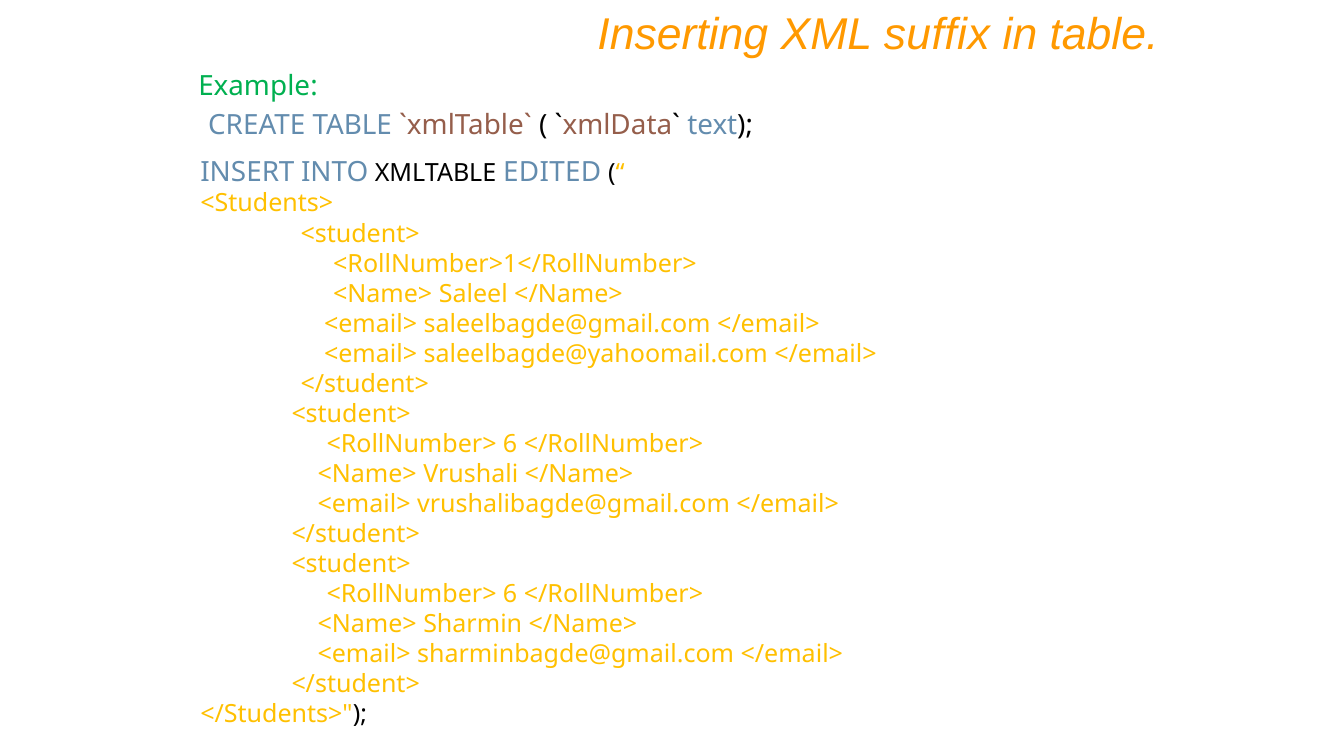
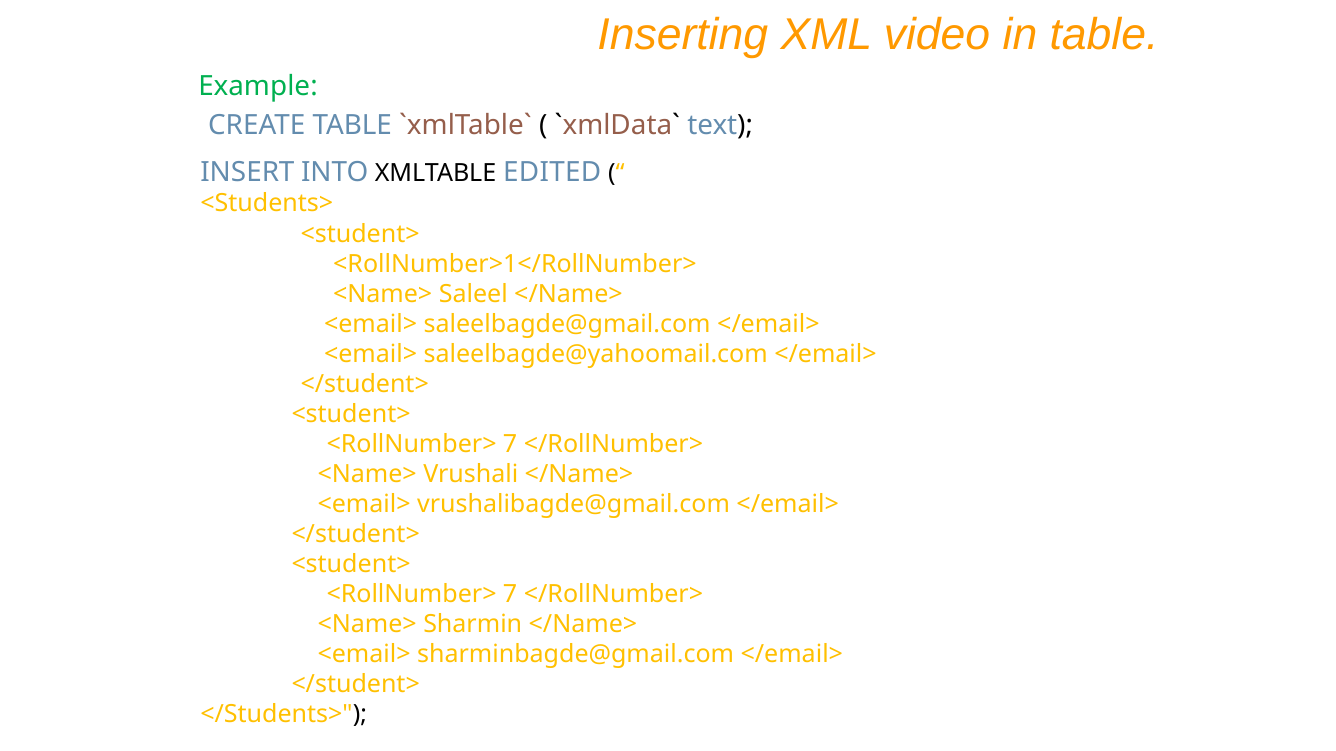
suffix: suffix -> video
6 at (510, 444): 6 -> 7
6 at (510, 595): 6 -> 7
